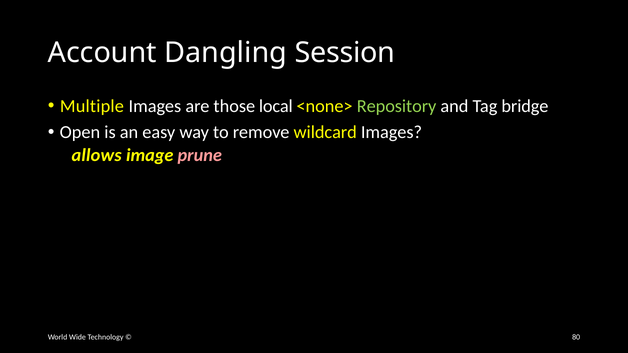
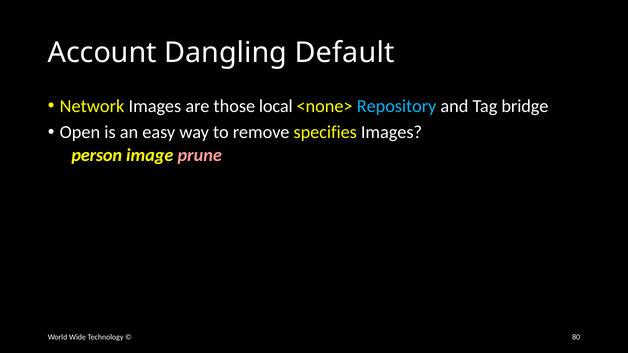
Session: Session -> Default
Multiple: Multiple -> Network
Repository colour: light green -> light blue
wildcard: wildcard -> specifies
allows: allows -> person
